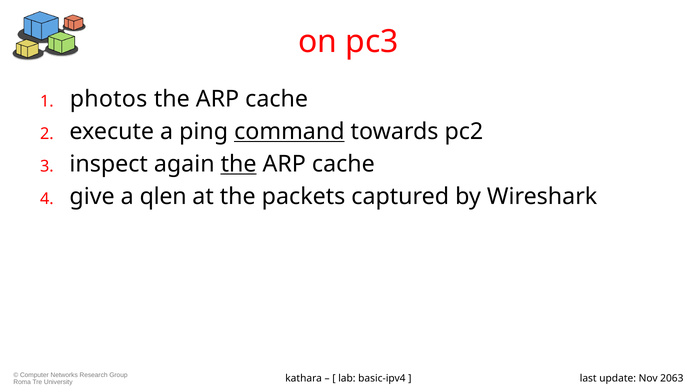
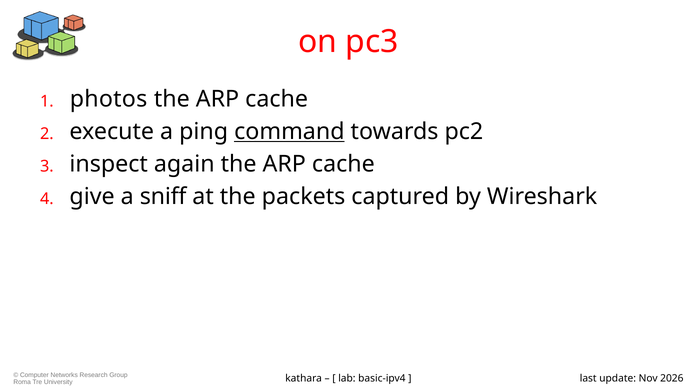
the at (239, 164) underline: present -> none
qlen: qlen -> sniff
2063: 2063 -> 2026
